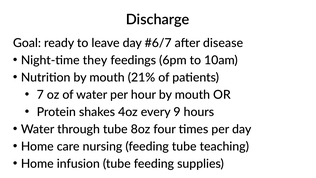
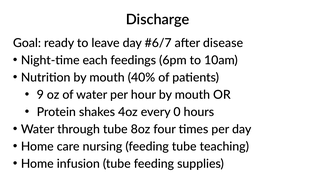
they: they -> each
21%: 21% -> 40%
7: 7 -> 9
9: 9 -> 0
